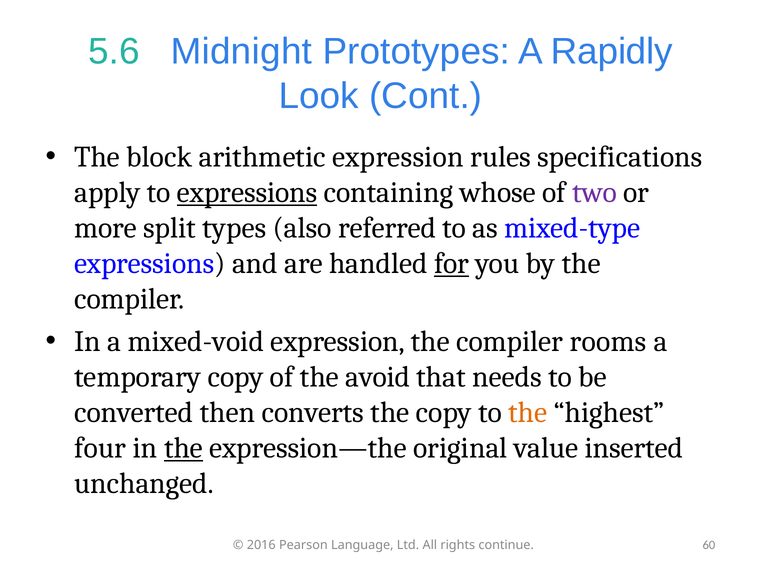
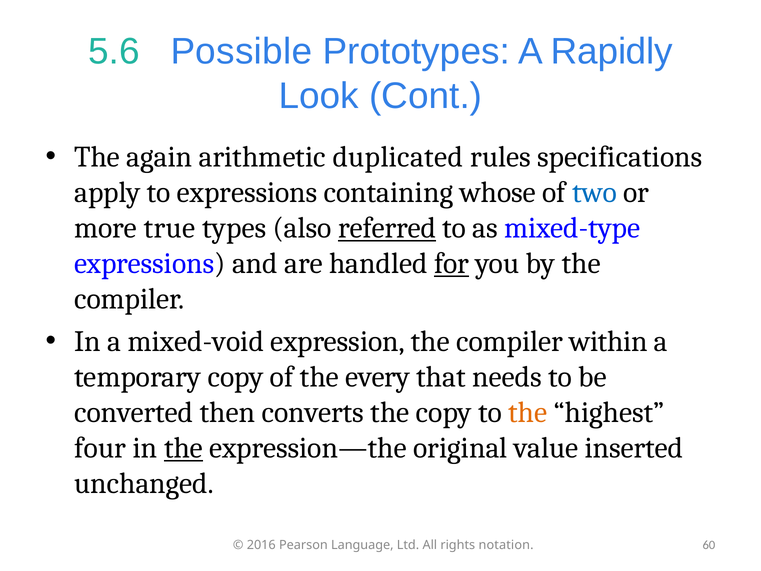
Midnight: Midnight -> Possible
block: block -> again
arithmetic expression: expression -> duplicated
expressions at (247, 192) underline: present -> none
two colour: purple -> blue
split: split -> true
referred underline: none -> present
rooms: rooms -> within
avoid: avoid -> every
continue: continue -> notation
